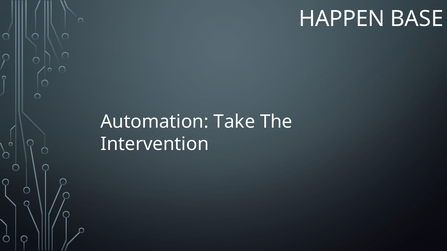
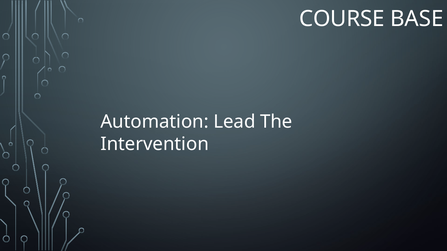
HAPPEN: HAPPEN -> COURSE
Take: Take -> Lead
